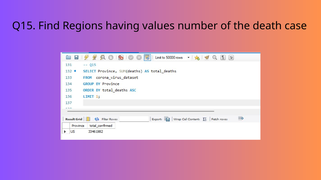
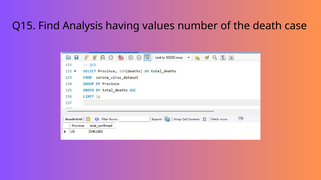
Regions: Regions -> Analysis
